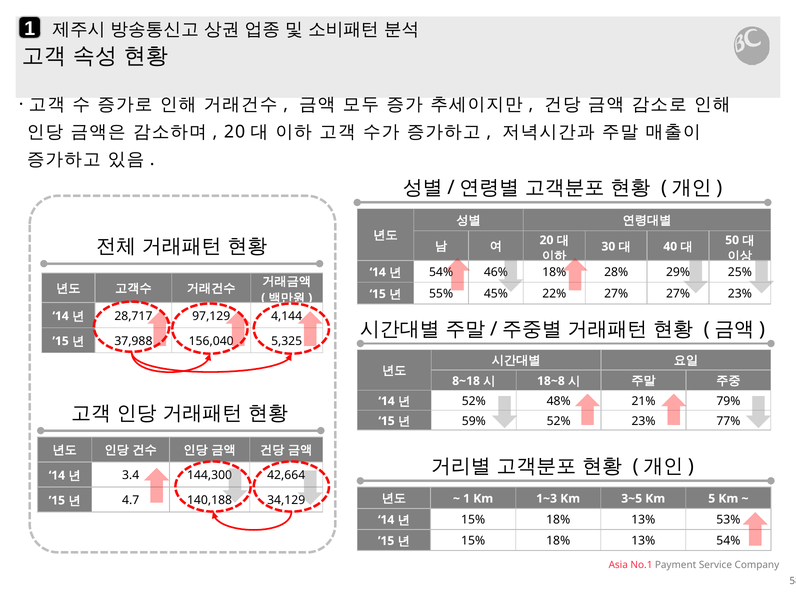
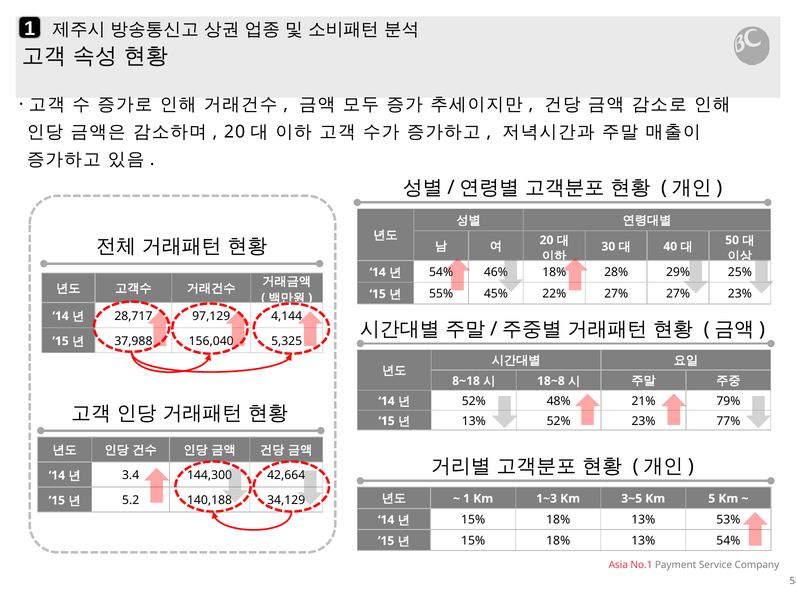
59% at (474, 421): 59% -> 13%
4.7: 4.7 -> 5.2
